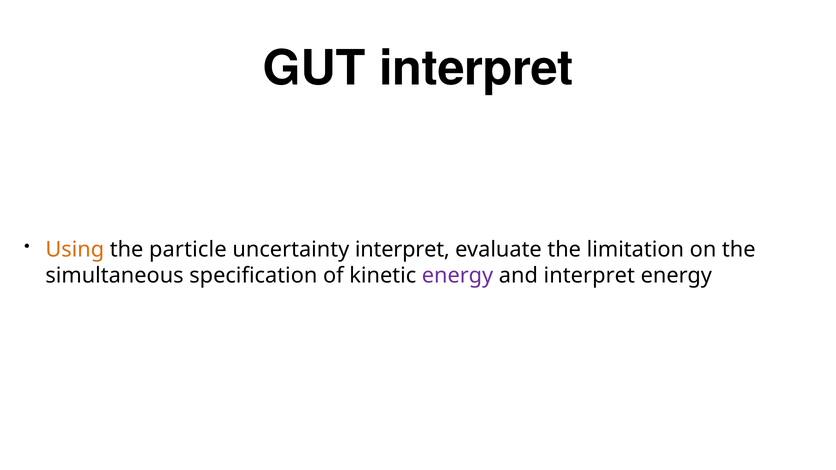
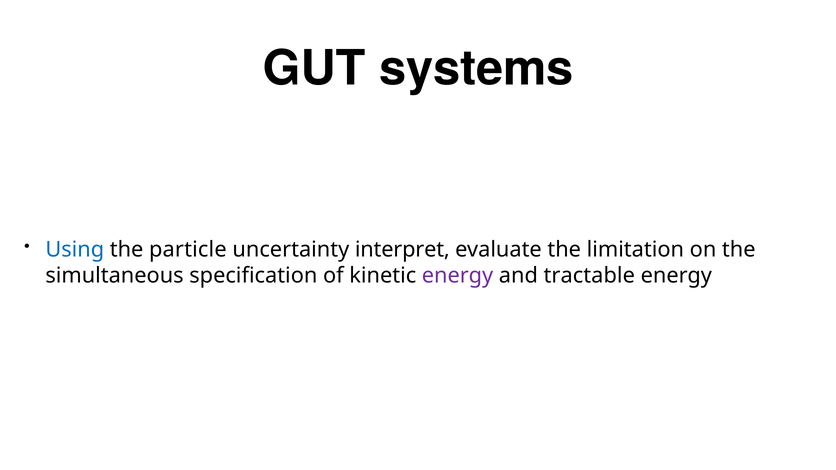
GUT interpret: interpret -> systems
Using colour: orange -> blue
and interpret: interpret -> tractable
